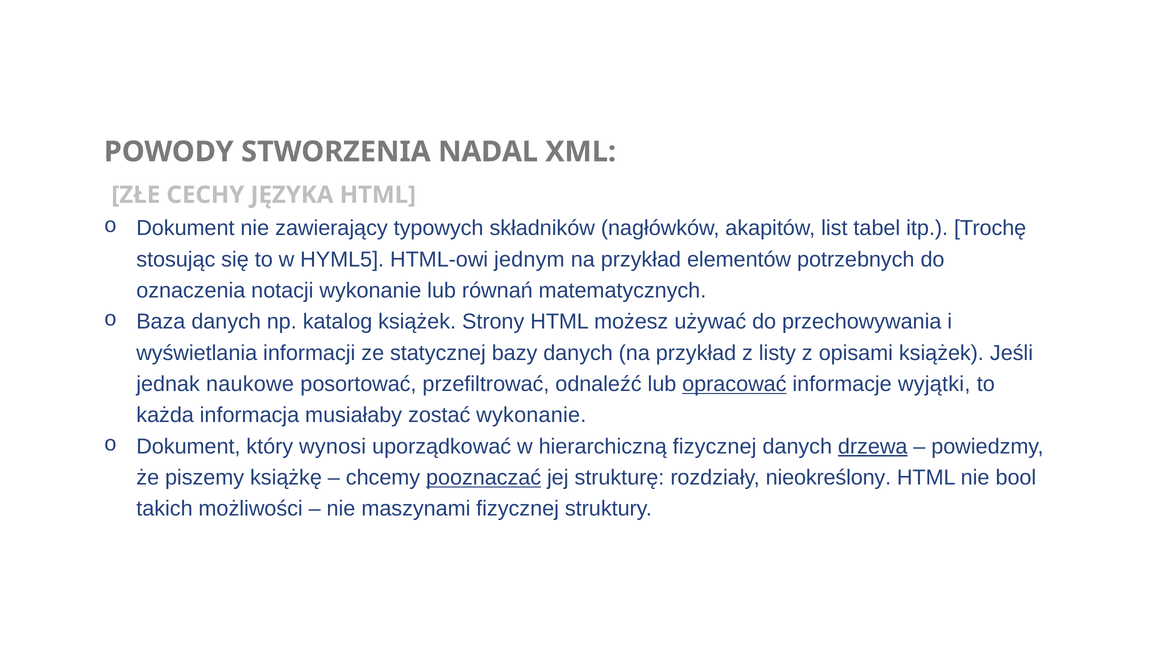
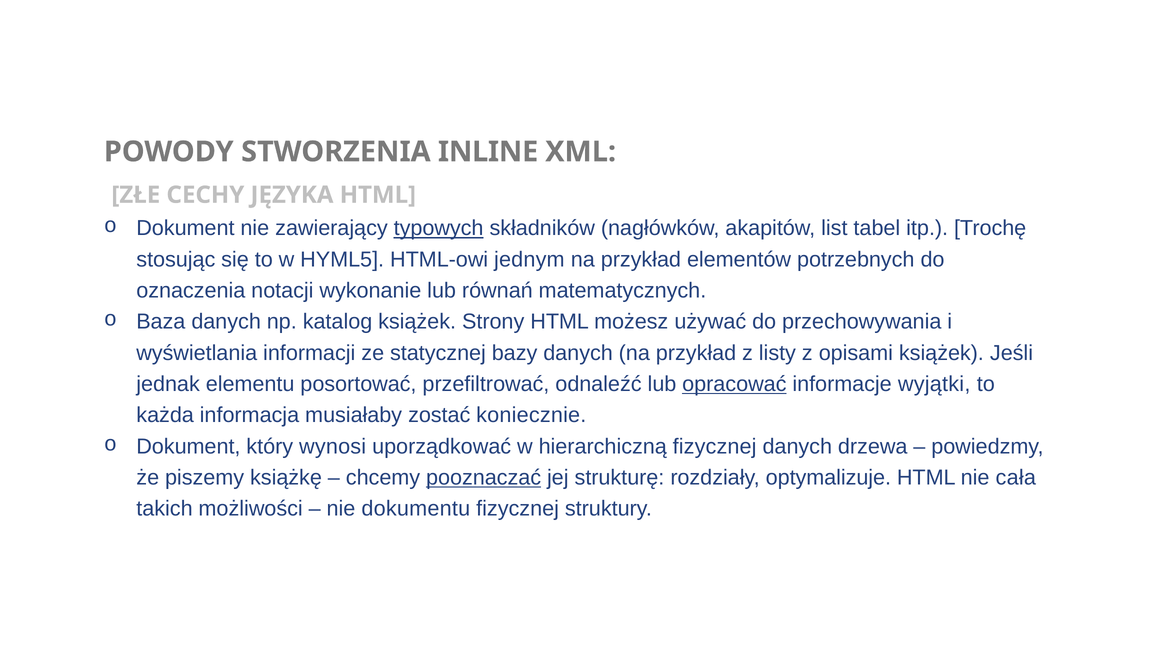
NADAL: NADAL -> INLINE
typowych underline: none -> present
naukowe: naukowe -> elementu
zostać wykonanie: wykonanie -> koniecznie
drzewa underline: present -> none
nieokreślony: nieokreślony -> optymalizuje
bool: bool -> cała
maszynami: maszynami -> dokumentu
